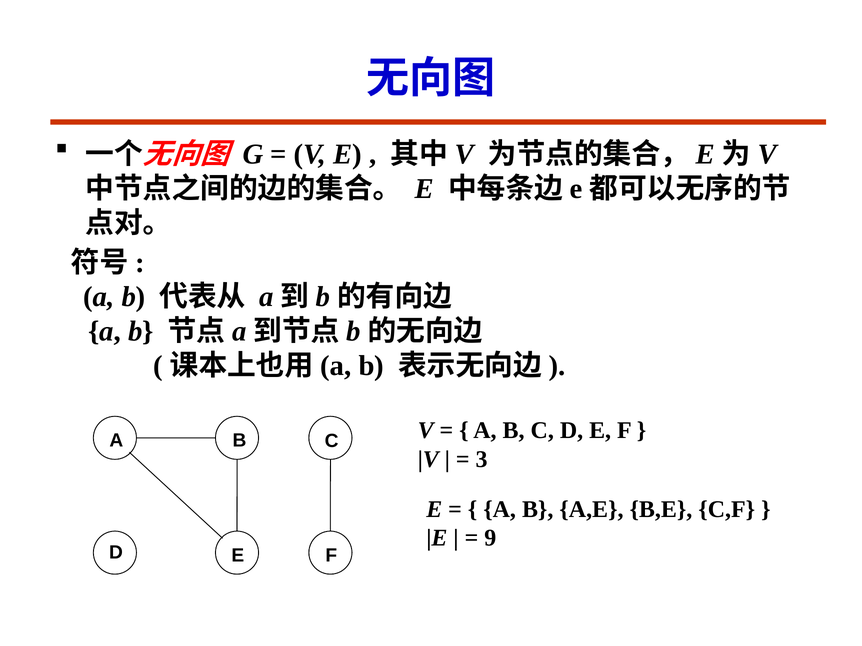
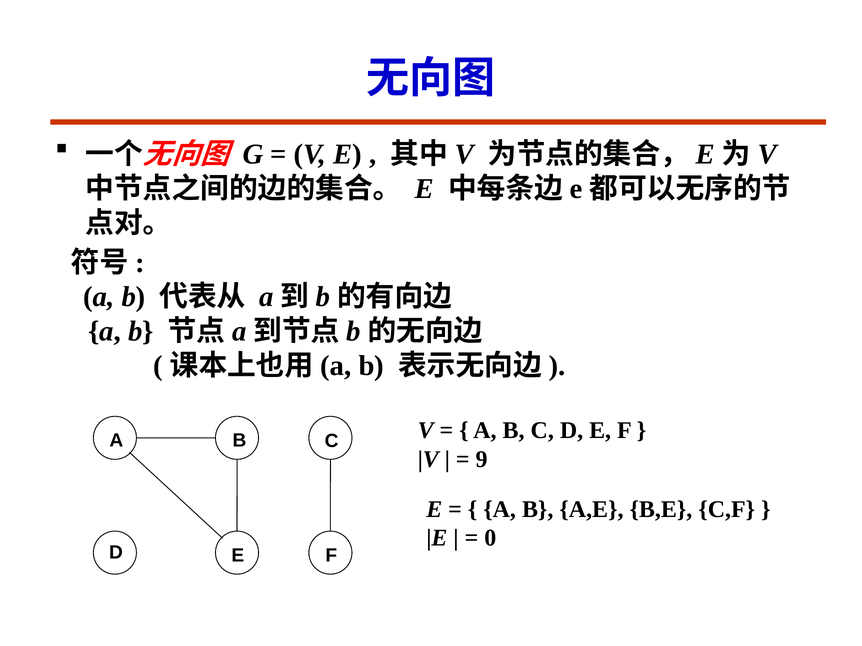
3: 3 -> 9
9: 9 -> 0
